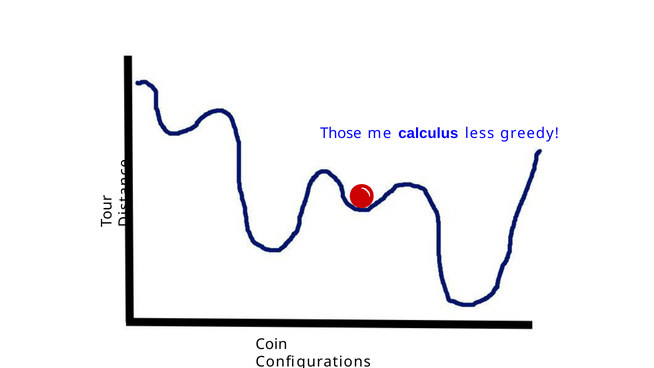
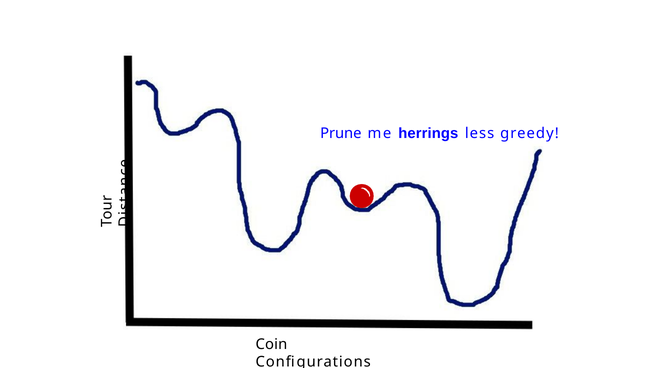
Those: Those -> Prune
calculus: calculus -> herrings
